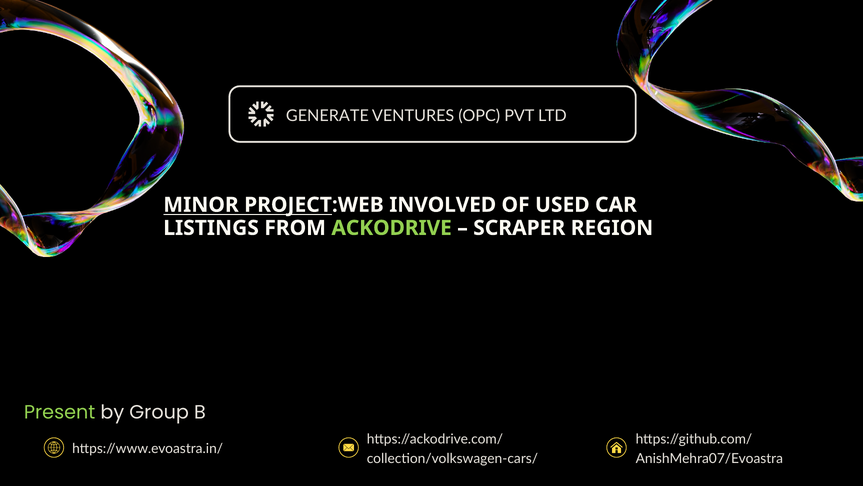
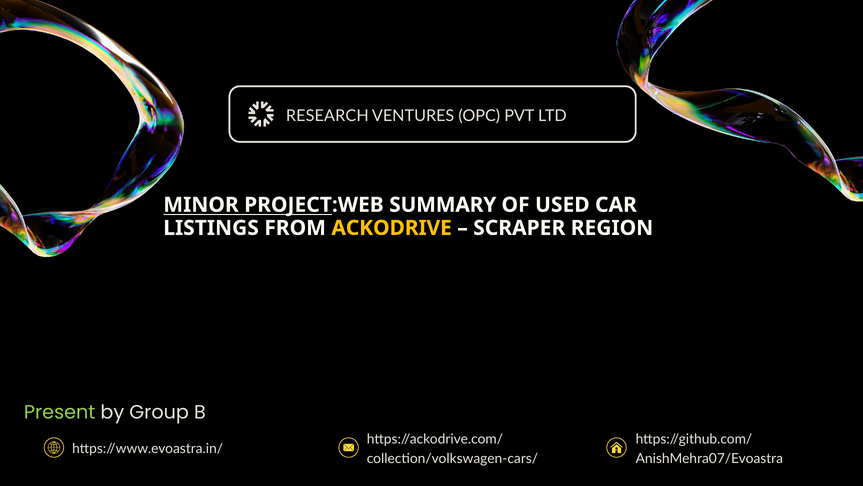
GENERATE: GENERATE -> RESEARCH
INVOLVED: INVOLVED -> SUMMARY
ACKODRIVE colour: light green -> yellow
